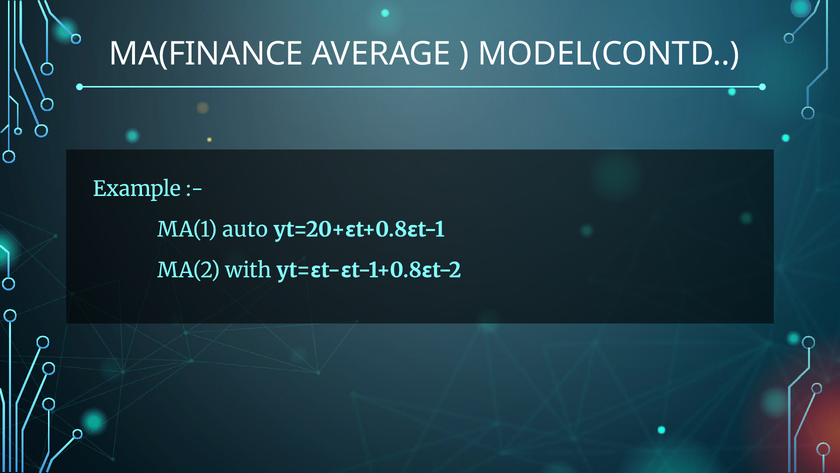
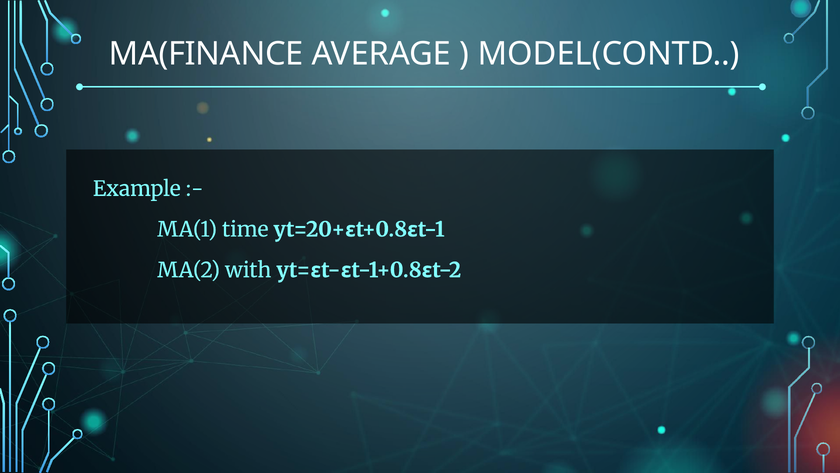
auto: auto -> time
